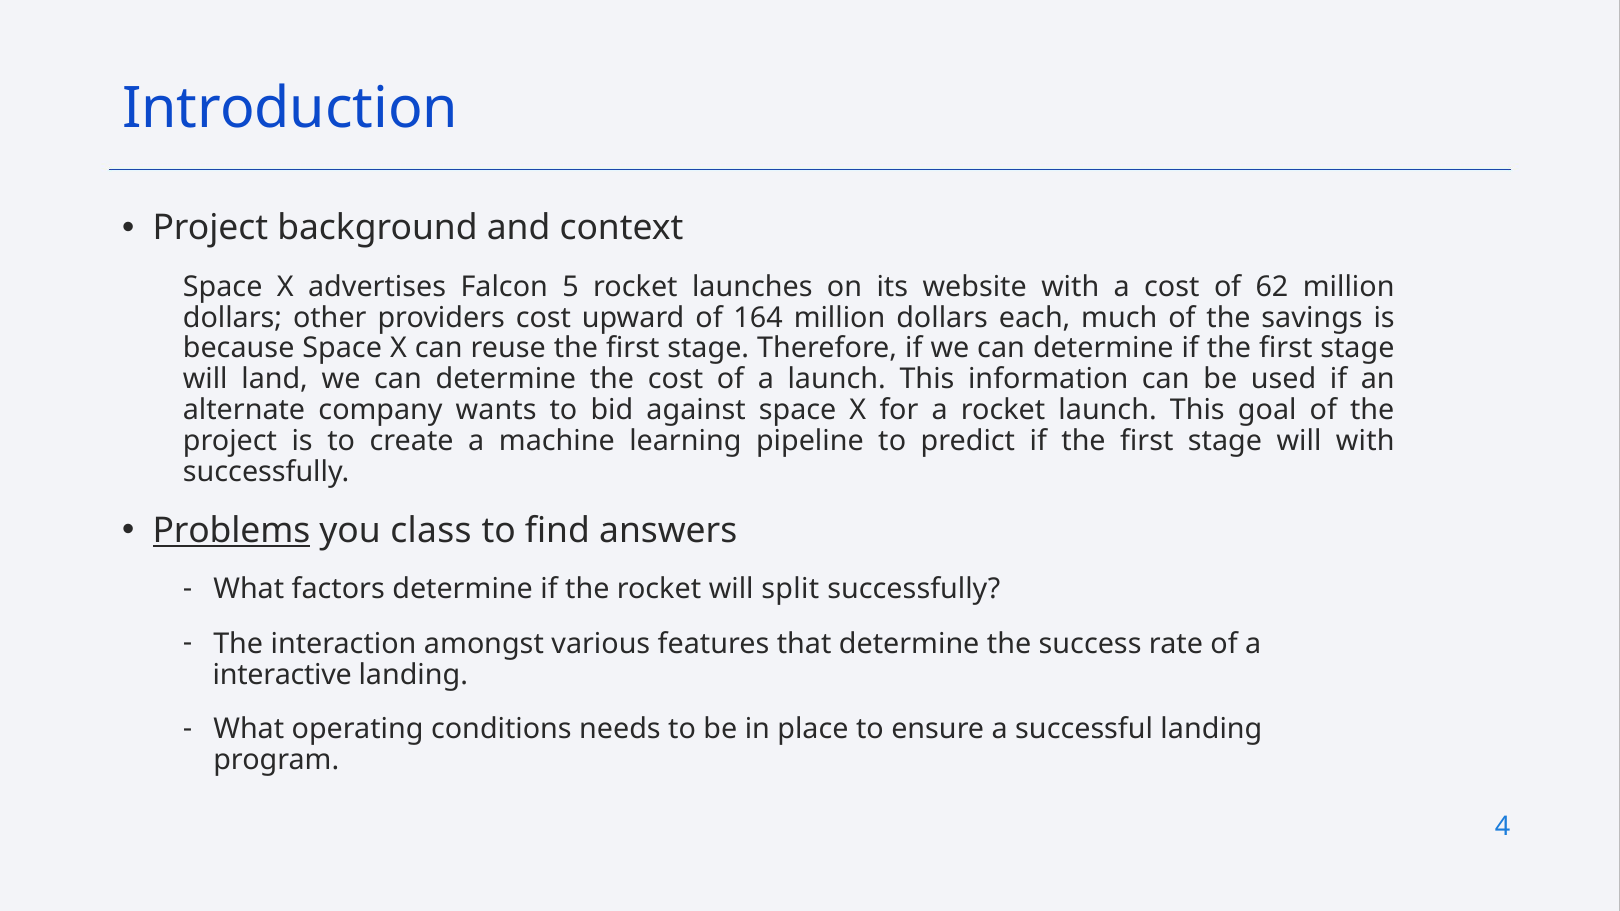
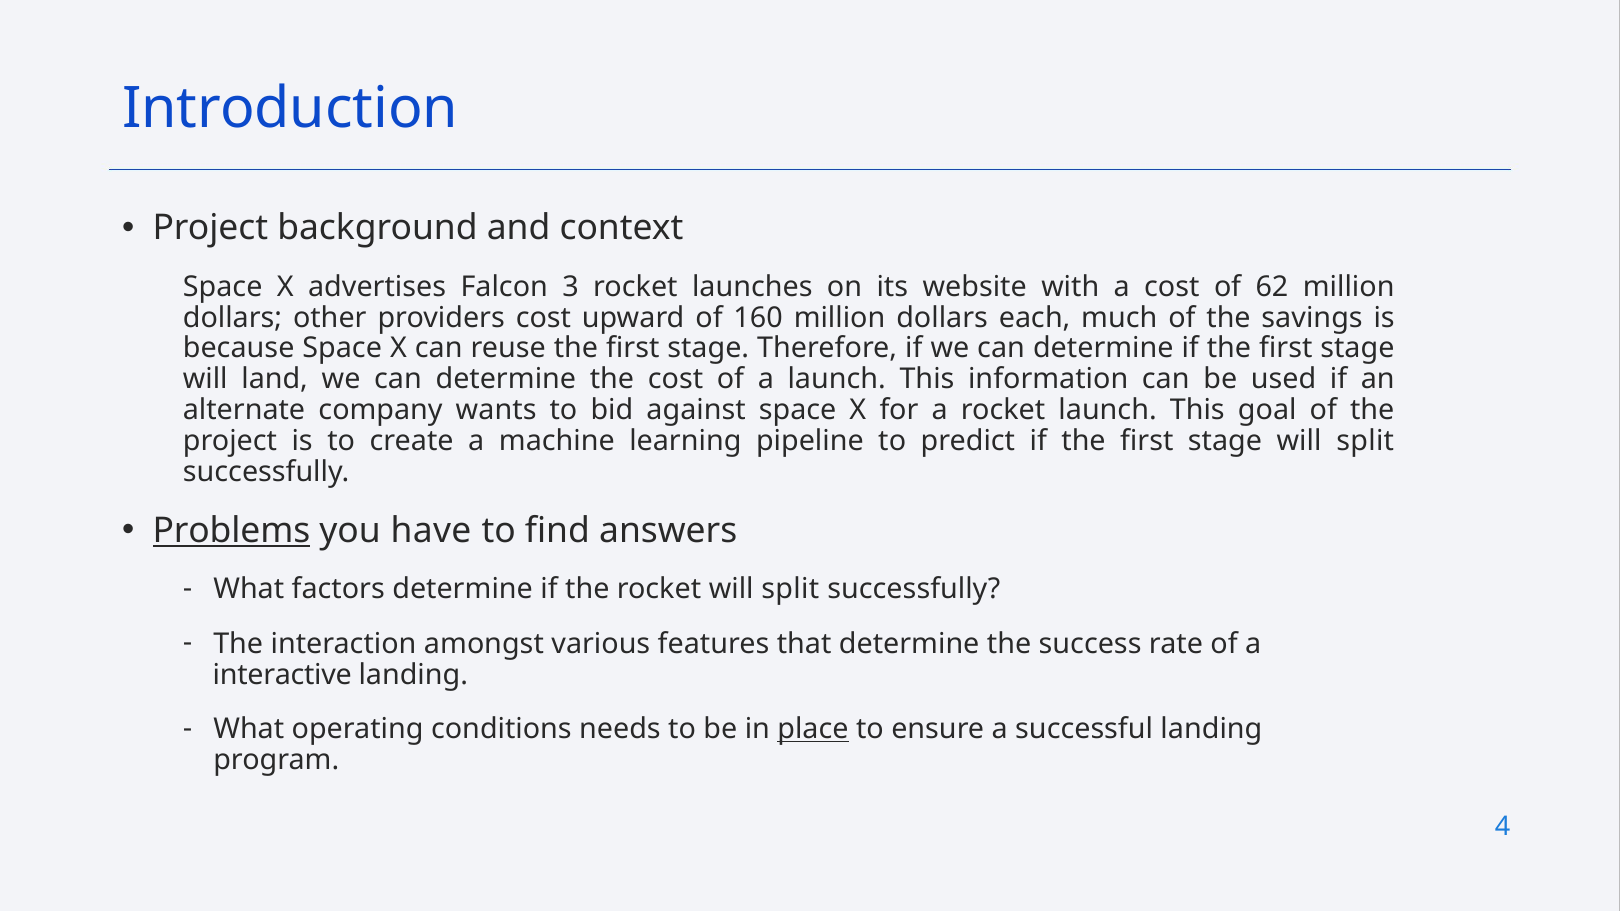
5: 5 -> 3
164: 164 -> 160
stage will with: with -> split
class: class -> have
place underline: none -> present
